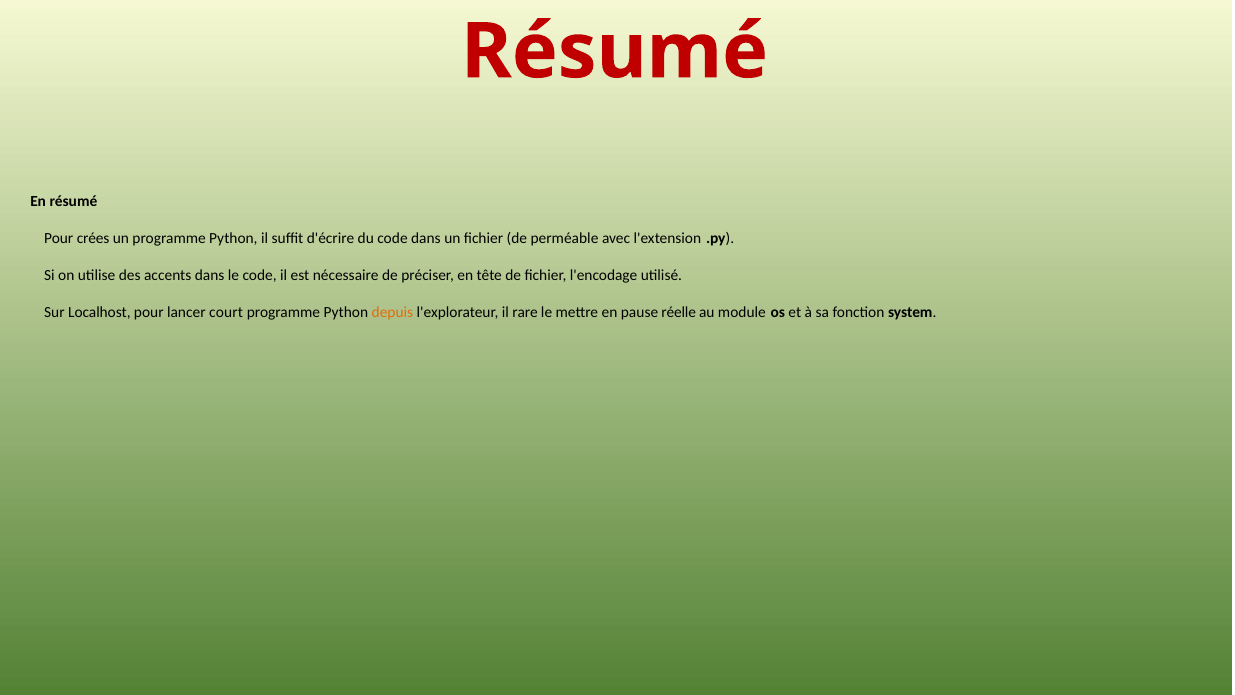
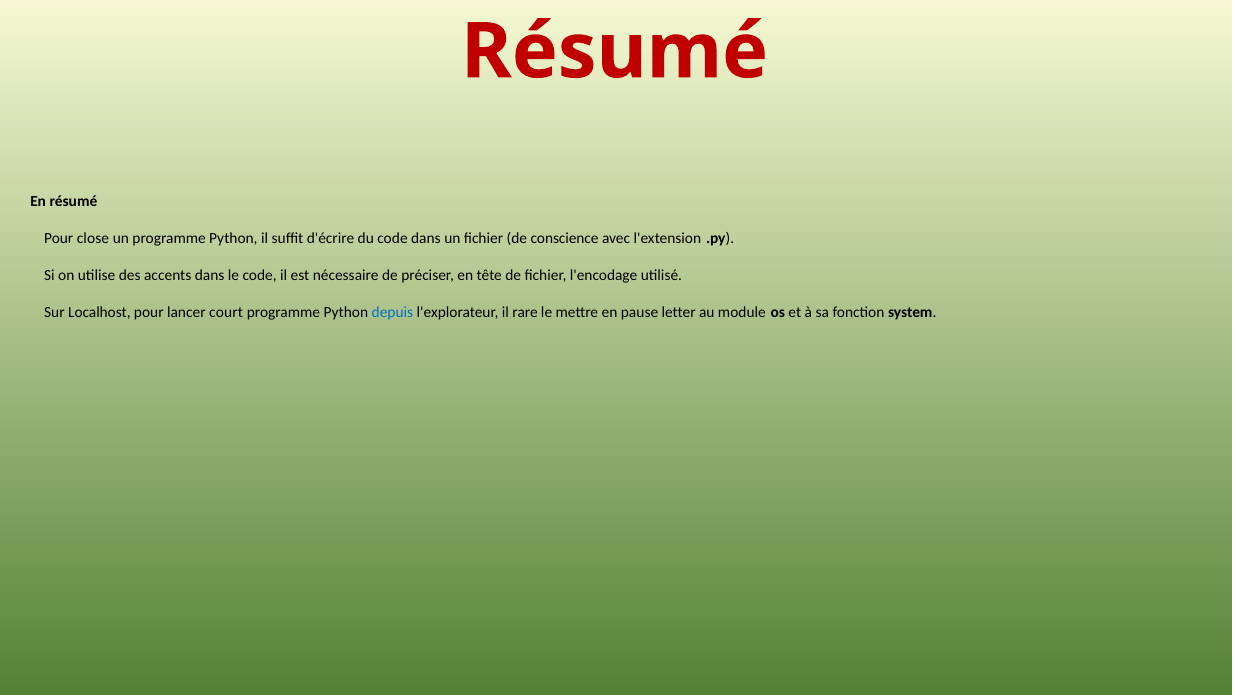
crées: crées -> close
perméable: perméable -> conscience
depuis colour: orange -> blue
réelle: réelle -> letter
